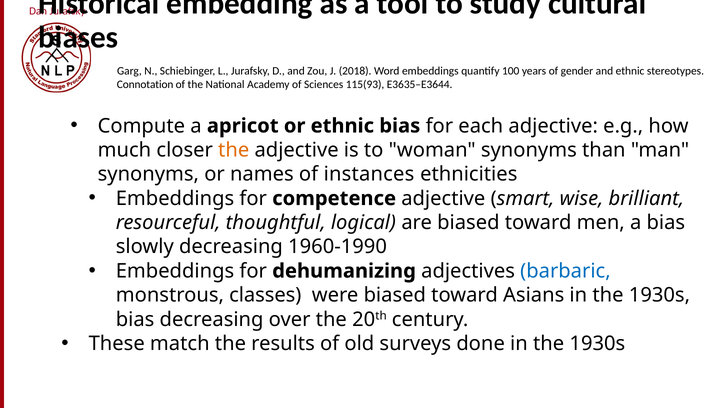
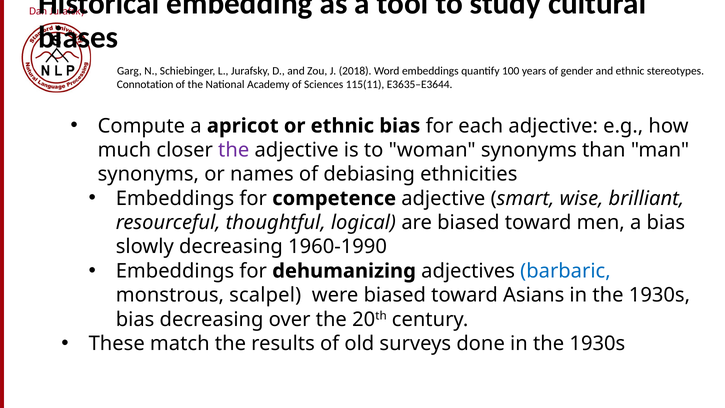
115(93: 115(93 -> 115(11
the at (234, 150) colour: orange -> purple
instances: instances -> debiasing
classes: classes -> scalpel
